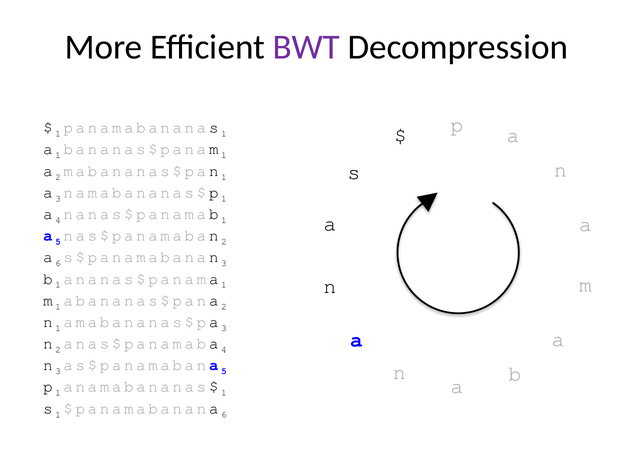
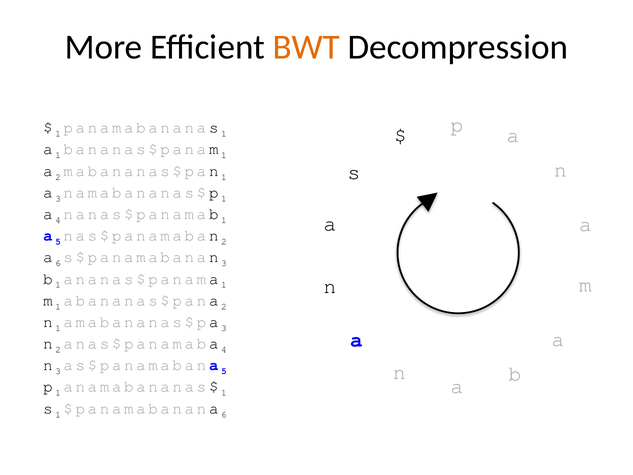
BWT colour: purple -> orange
